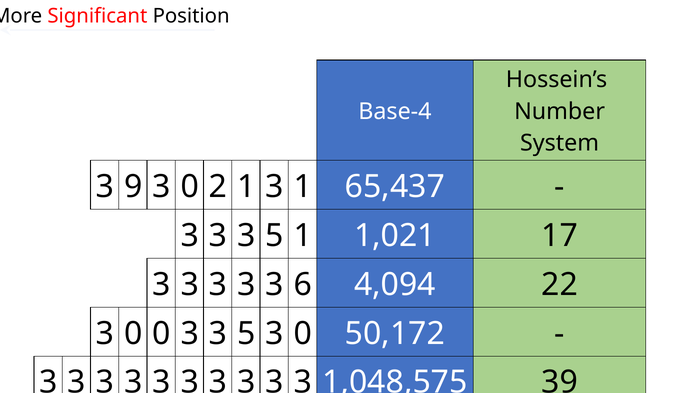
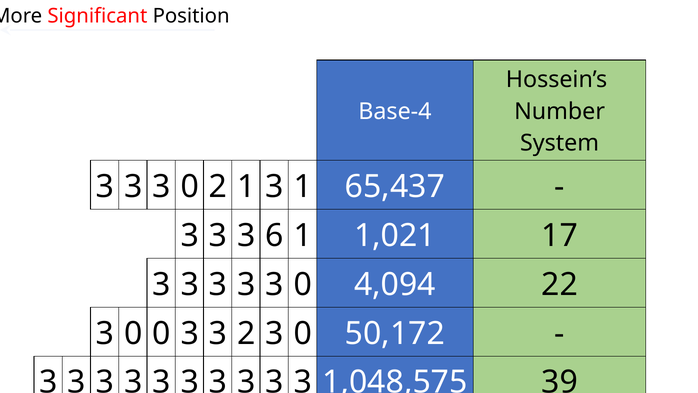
9 at (133, 186): 9 -> 3
3 3 3 5: 5 -> 6
6 at (303, 284): 6 -> 0
0 3 3 5: 5 -> 2
